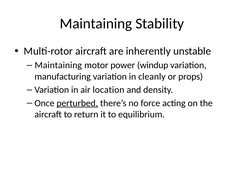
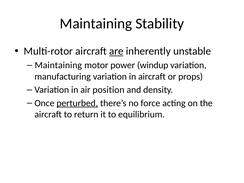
are underline: none -> present
in cleanly: cleanly -> aircraft
location: location -> position
